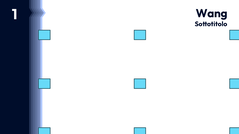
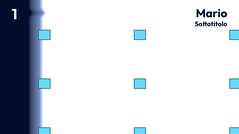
Wang: Wang -> Mario
